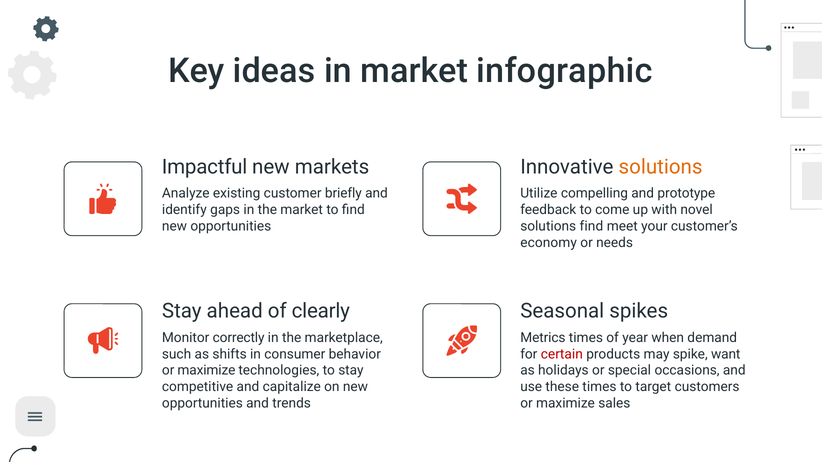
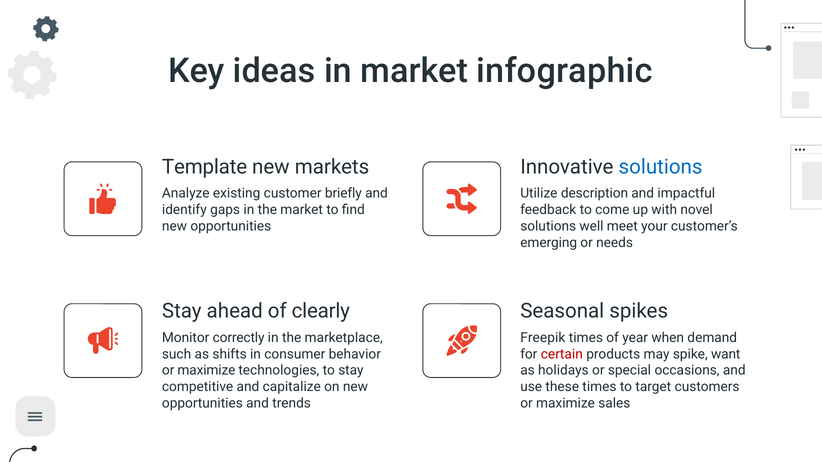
Impactful: Impactful -> Template
solutions at (661, 167) colour: orange -> blue
compelling: compelling -> description
prototype: prototype -> impactful
solutions find: find -> well
economy: economy -> emerging
Metrics: Metrics -> Freepik
